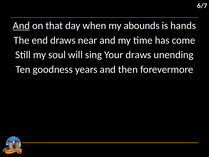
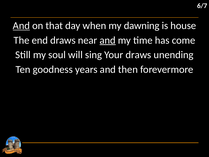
abounds: abounds -> dawning
hands: hands -> house
and at (108, 40) underline: none -> present
